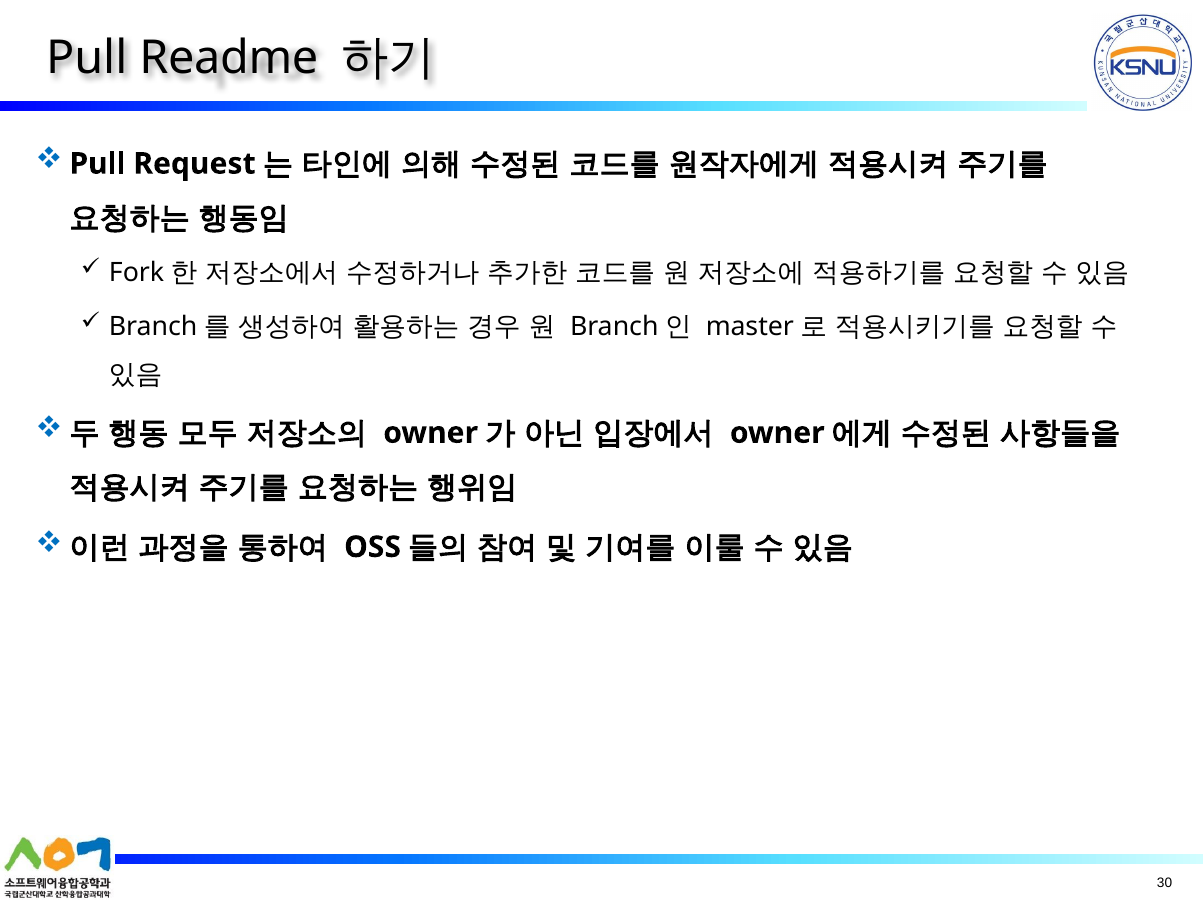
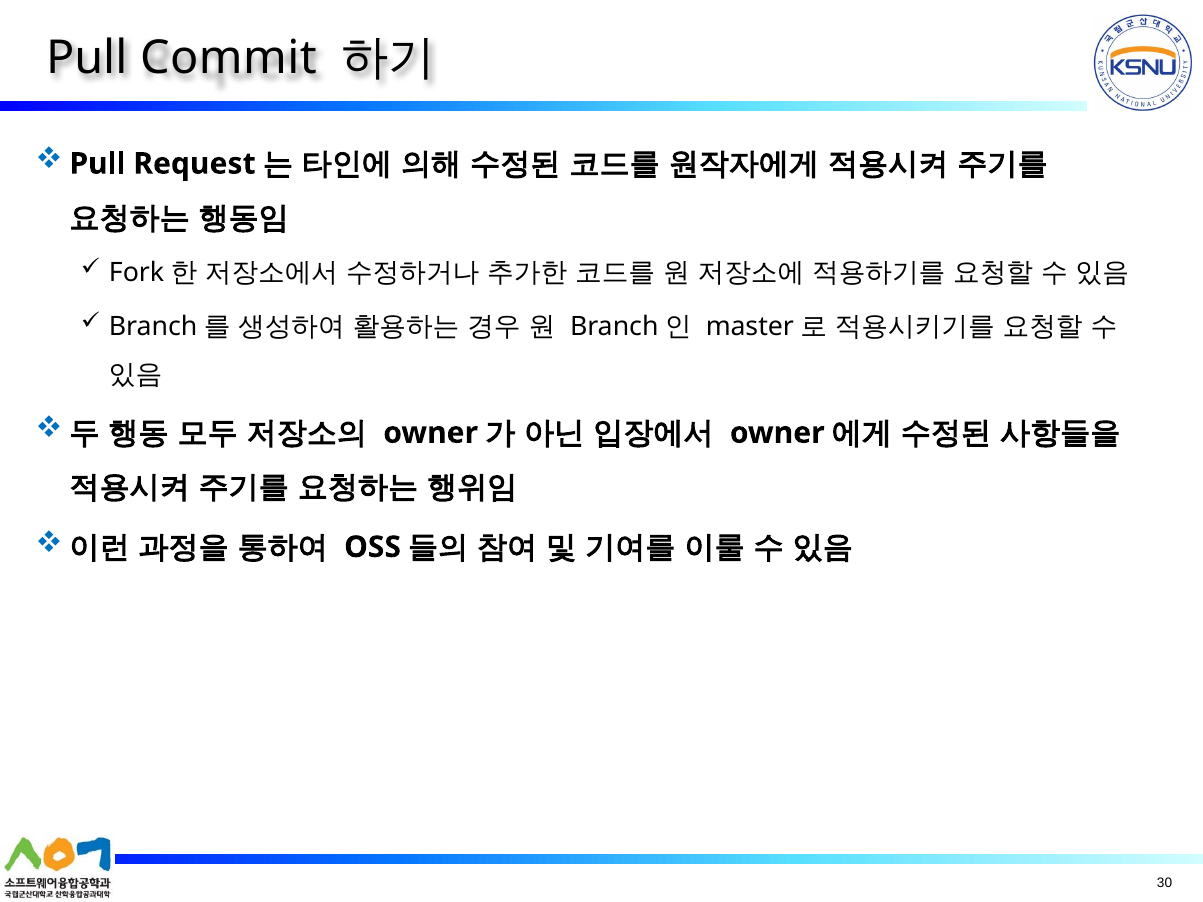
Readme: Readme -> Commit
